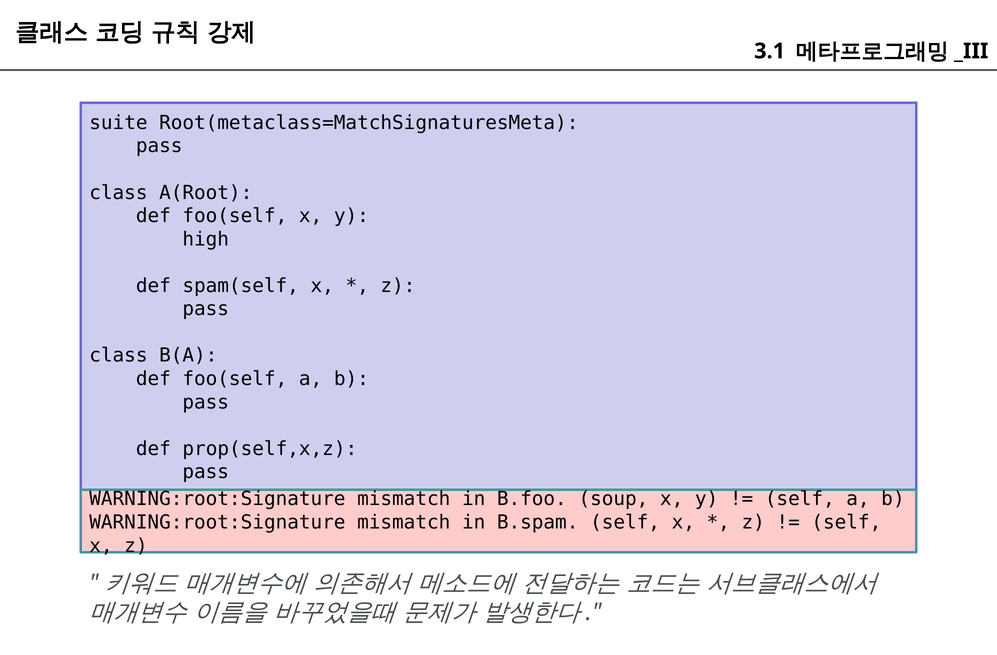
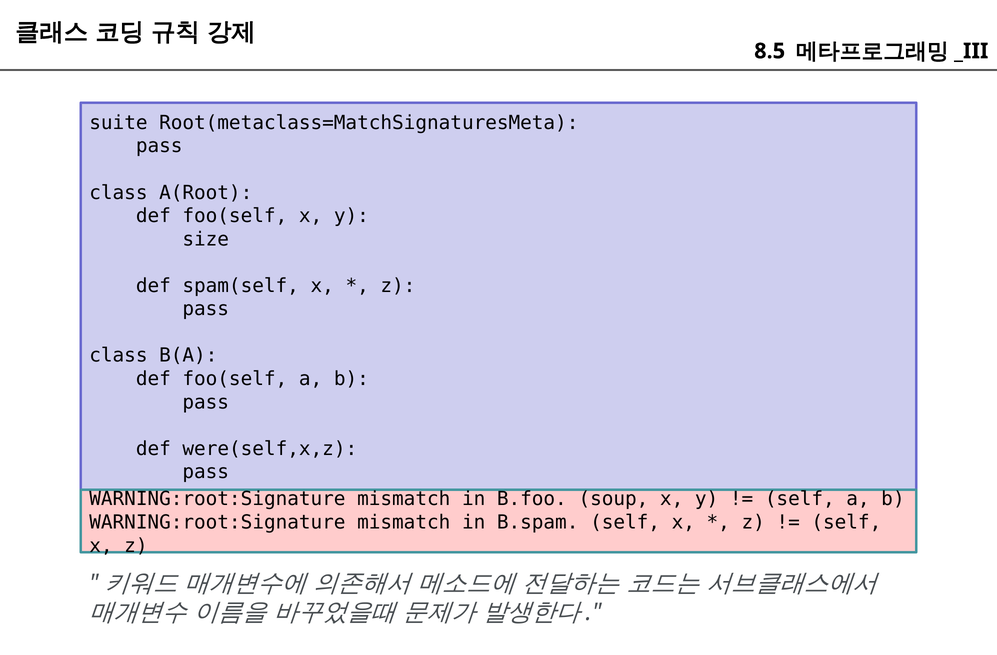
3.1: 3.1 -> 8.5
high: high -> size
prop(self,x,z: prop(self,x,z -> were(self,x,z
